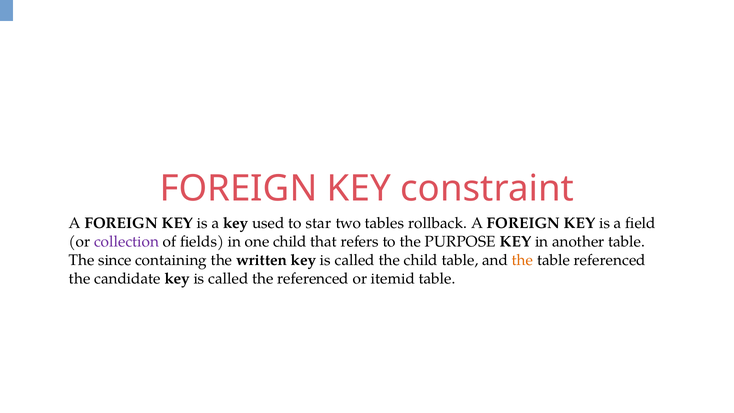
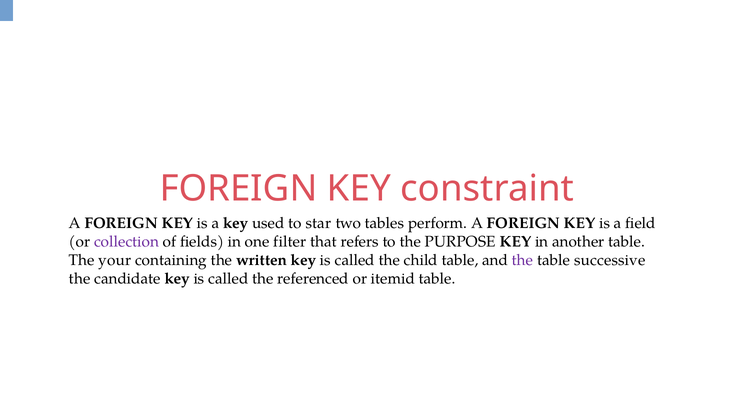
rollback: rollback -> perform
one child: child -> filter
since: since -> your
the at (523, 260) colour: orange -> purple
table referenced: referenced -> successive
